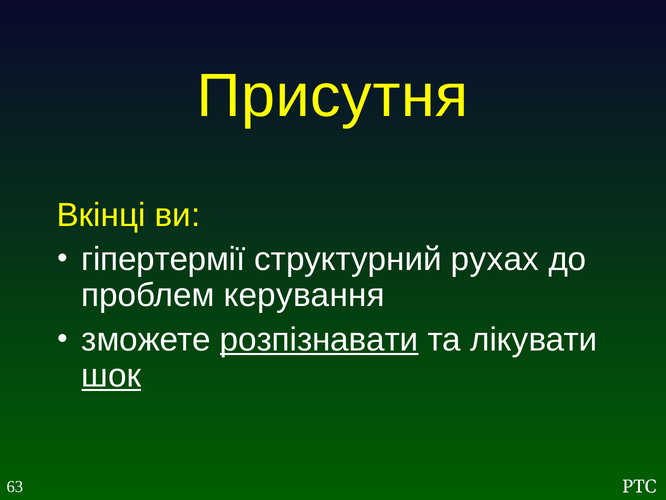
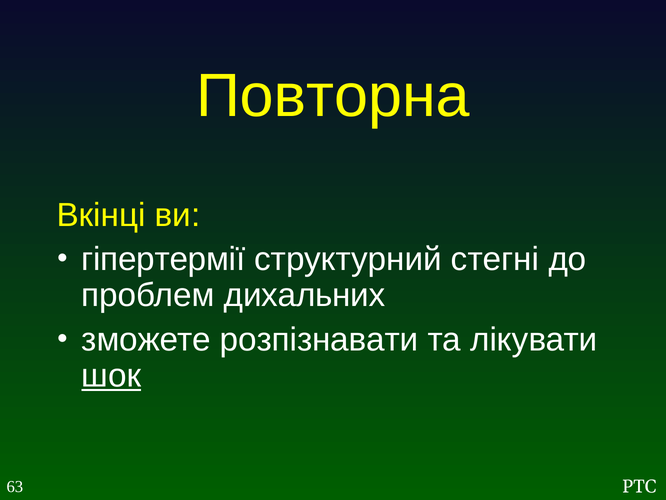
Присутня: Присутня -> Повторна
рухах: рухах -> стегні
керування: керування -> дихальних
розпізнавати underline: present -> none
